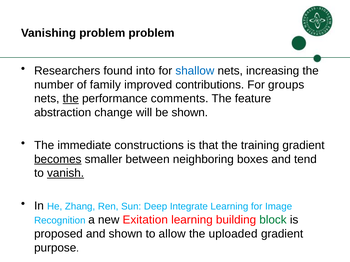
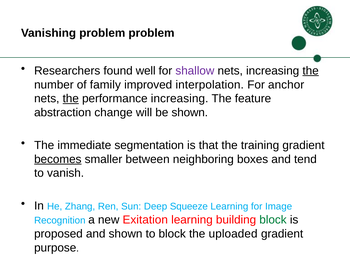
into: into -> well
shallow colour: blue -> purple
the at (311, 71) underline: none -> present
contributions: contributions -> interpolation
groups: groups -> anchor
performance comments: comments -> increasing
constructions: constructions -> segmentation
vanish underline: present -> none
Integrate: Integrate -> Squeeze
to allow: allow -> block
